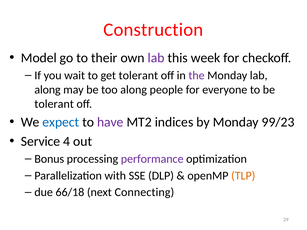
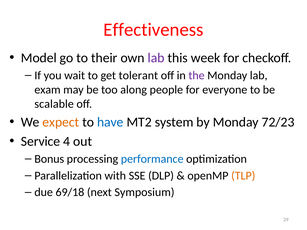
Construction: Construction -> Effectiveness
along at (48, 90): along -> exam
tolerant at (54, 104): tolerant -> scalable
expect colour: blue -> orange
have colour: purple -> blue
indices: indices -> system
99/23: 99/23 -> 72/23
performance colour: purple -> blue
66/18: 66/18 -> 69/18
Connecting: Connecting -> Symposium
